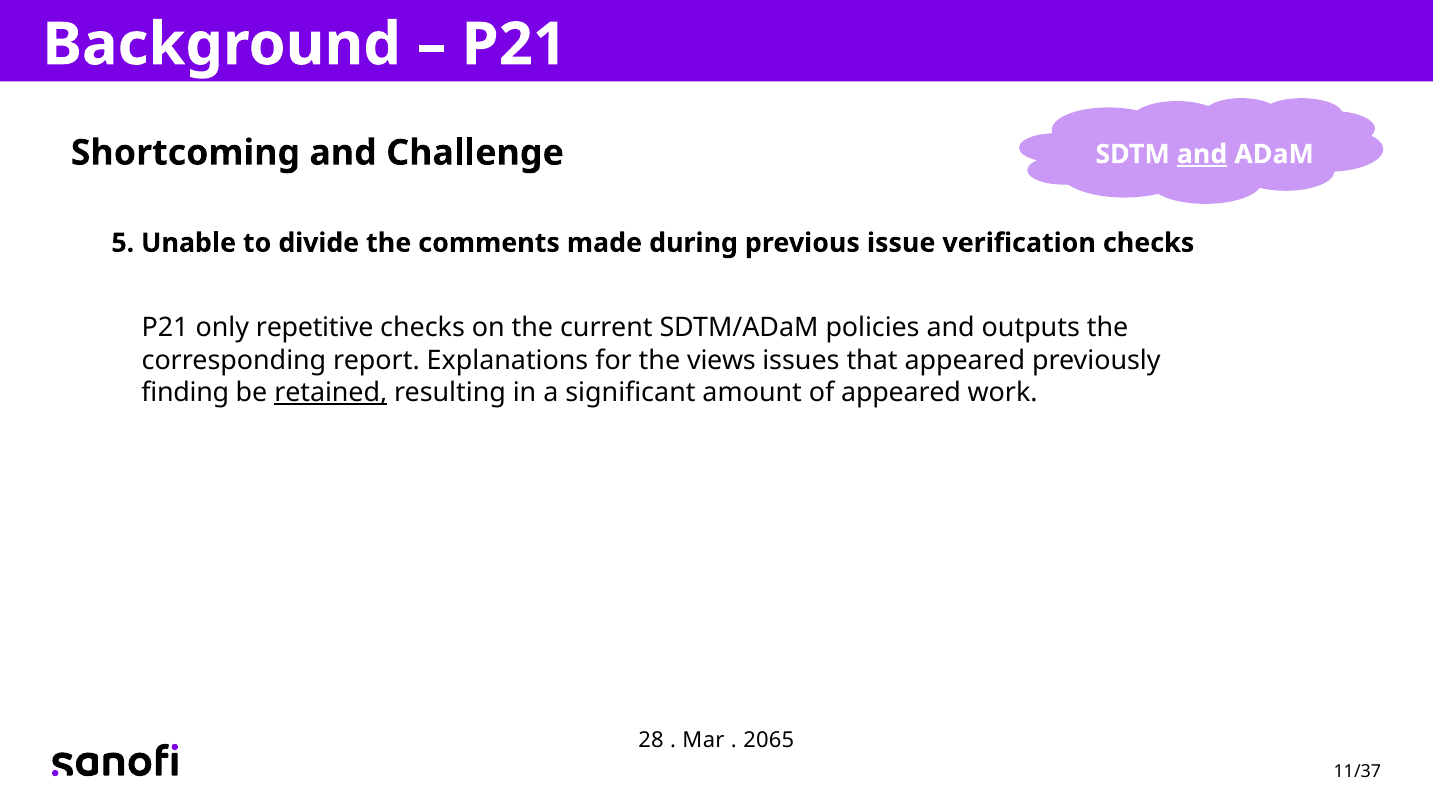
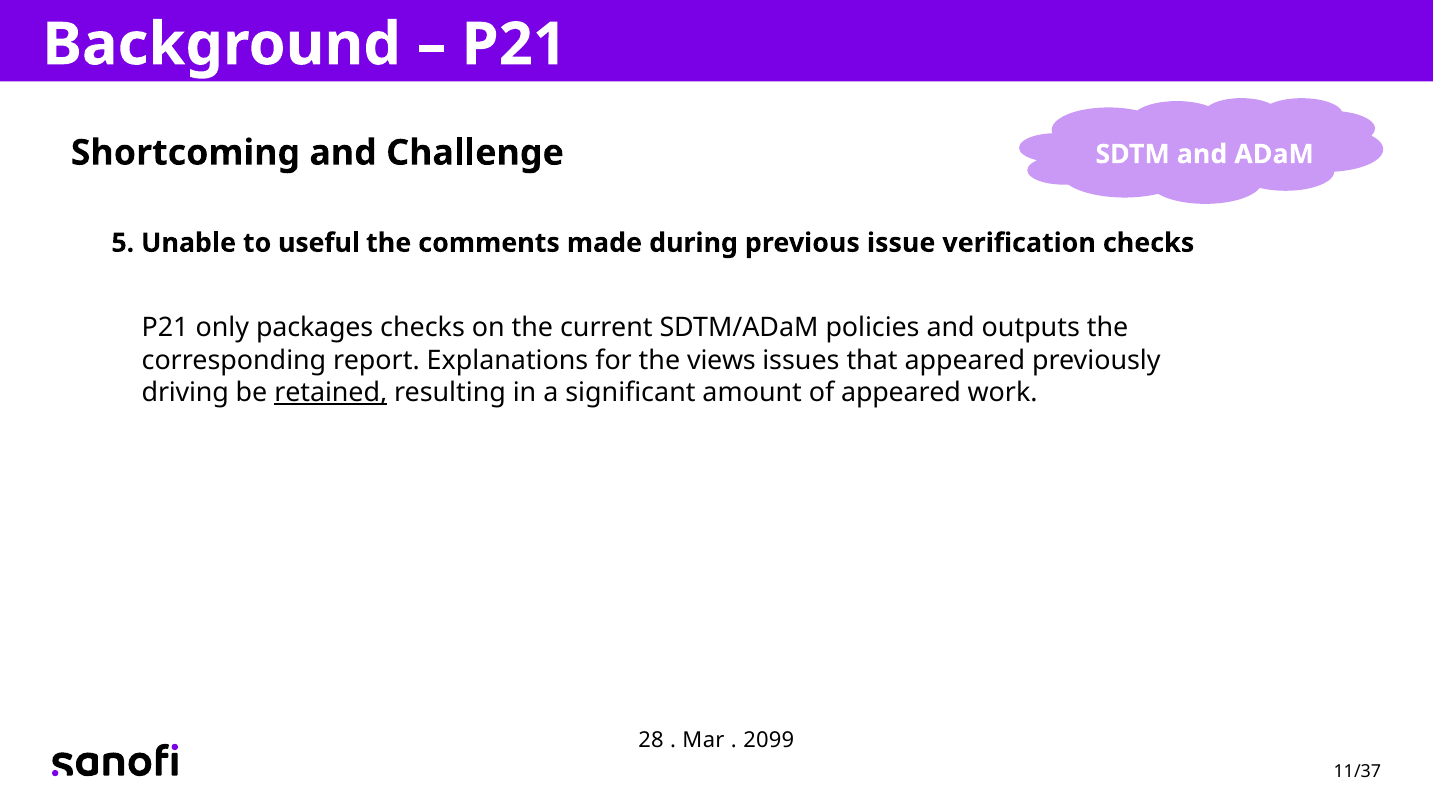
and at (1202, 154) underline: present -> none
divide: divide -> useful
repetitive: repetitive -> packages
finding: finding -> driving
2065: 2065 -> 2099
